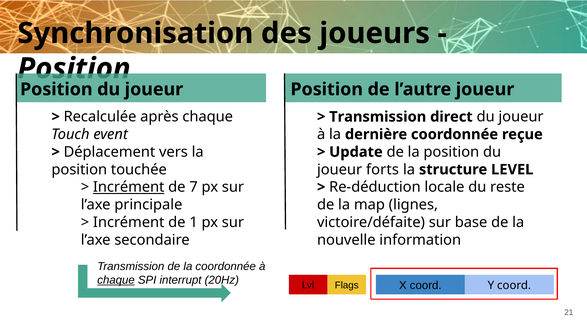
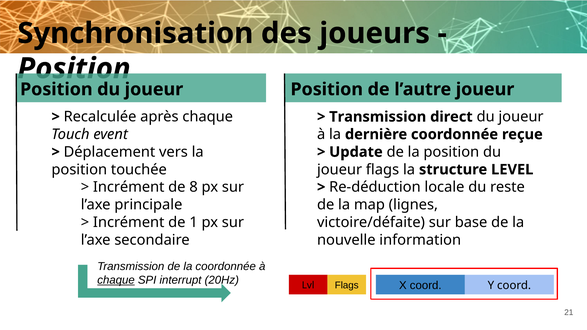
joueur forts: forts -> flags
Incrément at (129, 187) underline: present -> none
7: 7 -> 8
